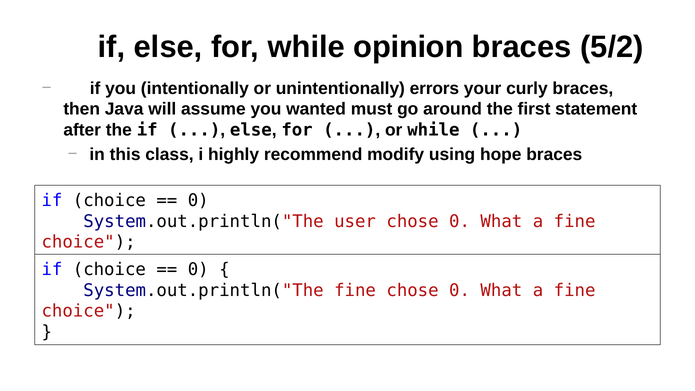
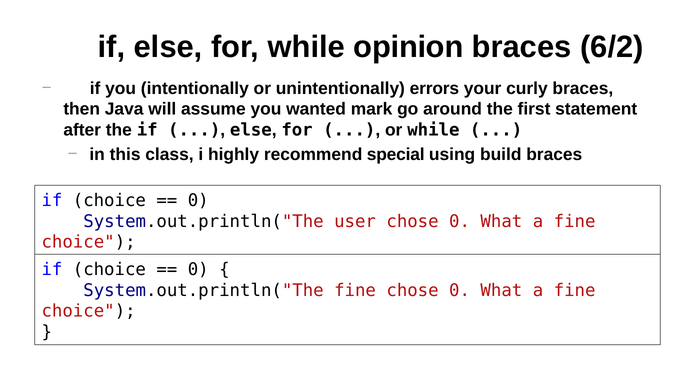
5/2: 5/2 -> 6/2
must: must -> mark
modify: modify -> special
hope: hope -> build
